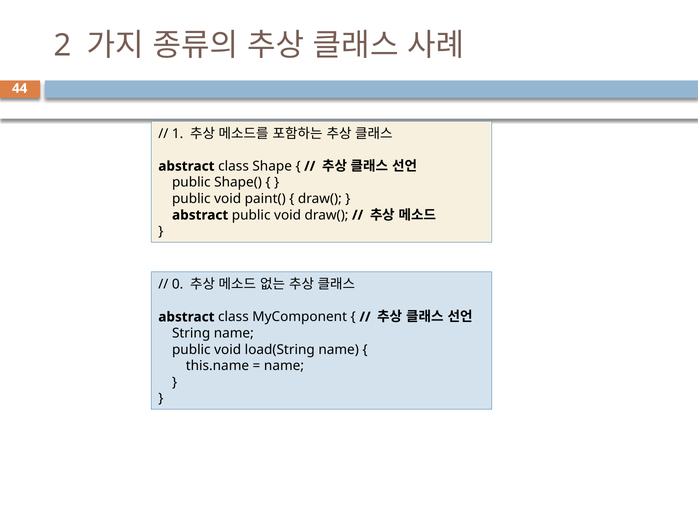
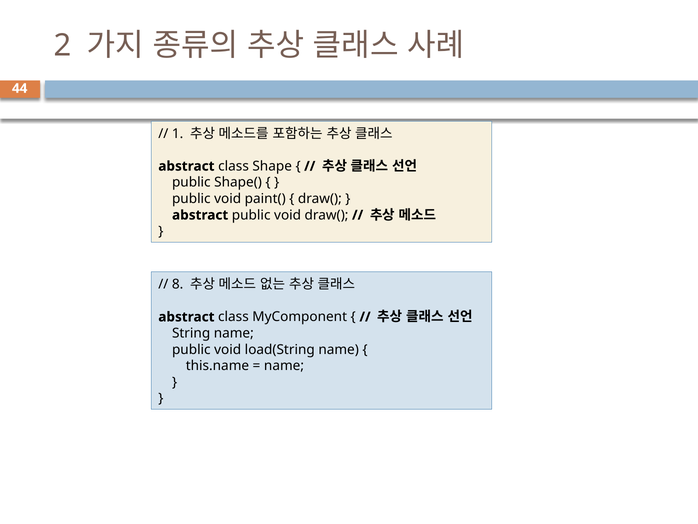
0: 0 -> 8
